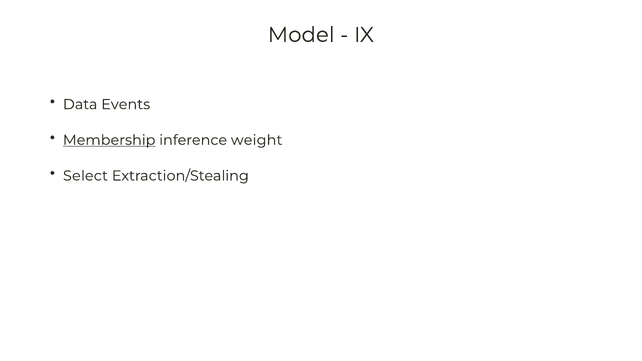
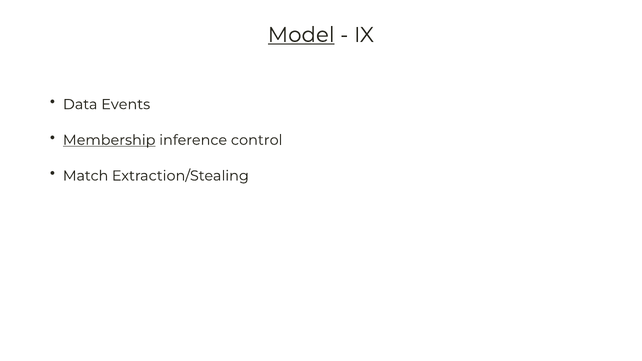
Model underline: none -> present
weight: weight -> control
Select: Select -> Match
